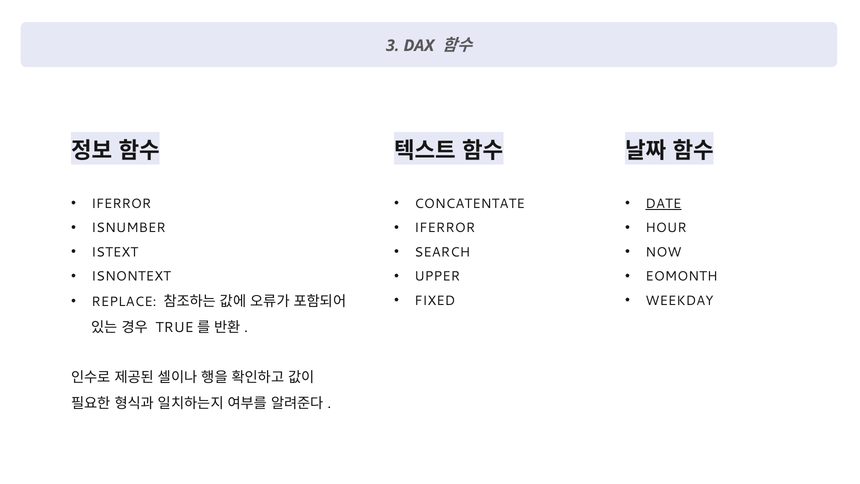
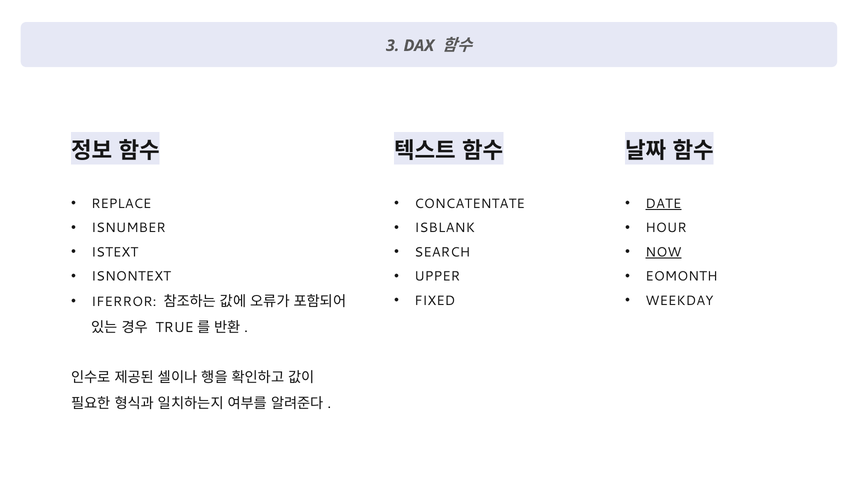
IFERROR at (121, 204): IFERROR -> REPLACE
IFERROR at (445, 228): IFERROR -> ISBLANK
NOW underline: none -> present
REPLACE: REPLACE -> IFERROR
